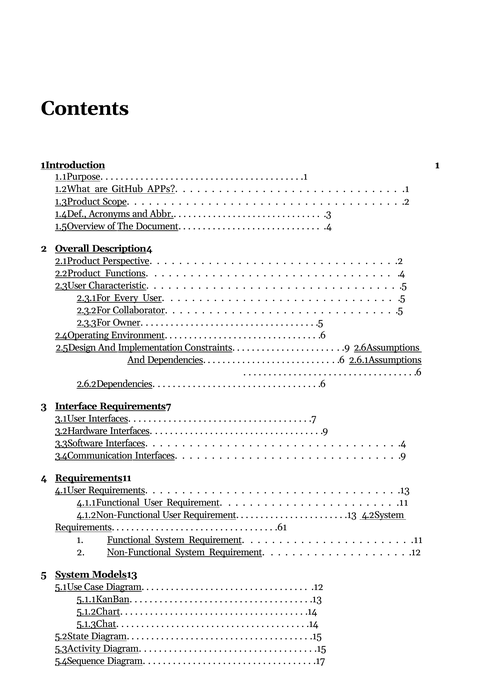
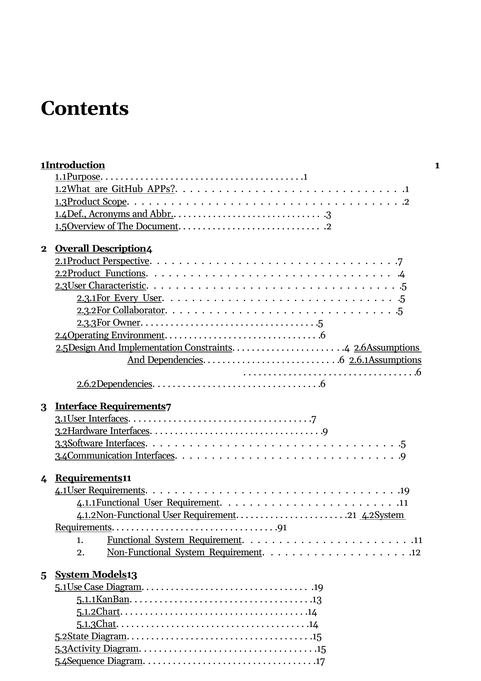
.4 at (328, 226): .4 -> .2
.2 at (399, 261): .2 -> .7
.9 at (346, 347): .9 -> .4
.4 at (402, 443): .4 -> .5
.13 at (404, 490): .13 -> .19
.13 at (351, 515): .13 -> .21
.61: .61 -> .91
.12 at (317, 587): .12 -> .19
